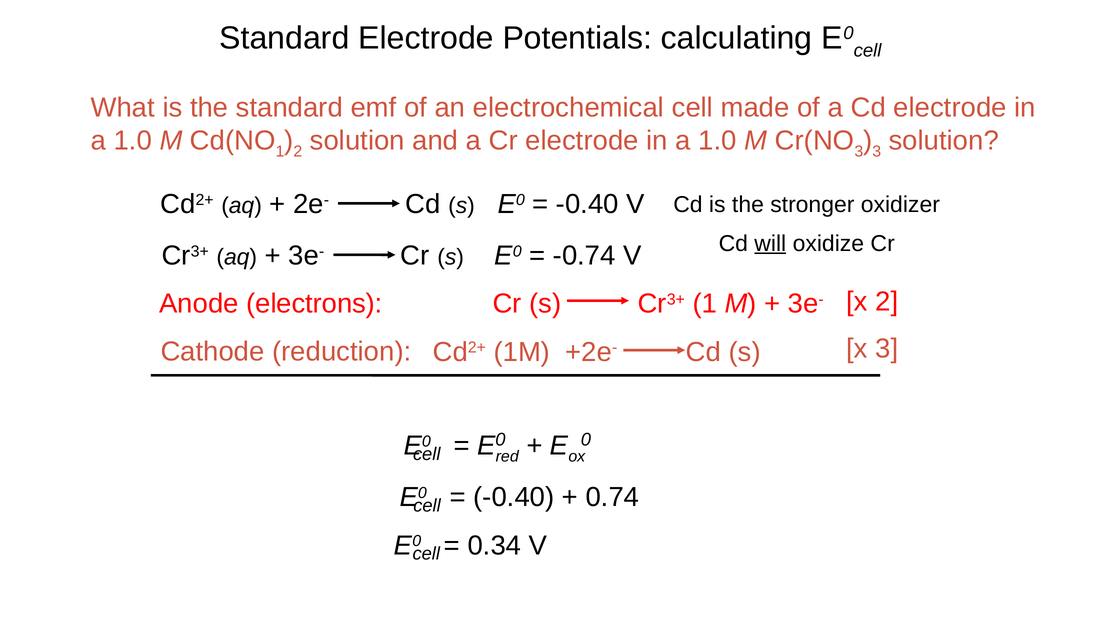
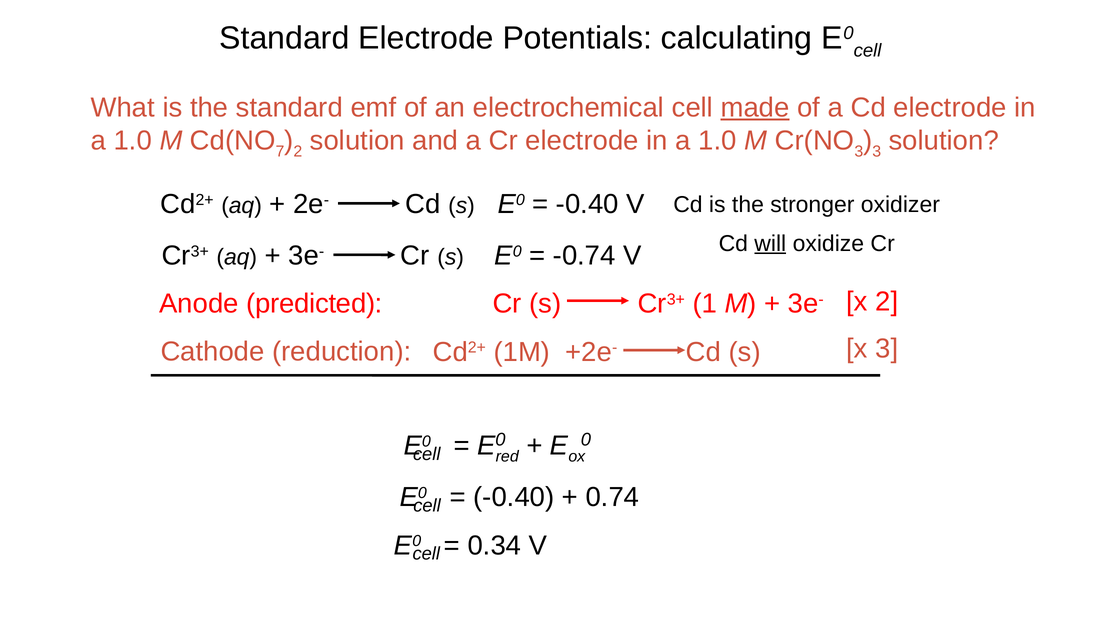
made underline: none -> present
1 at (280, 151): 1 -> 7
electrons: electrons -> predicted
